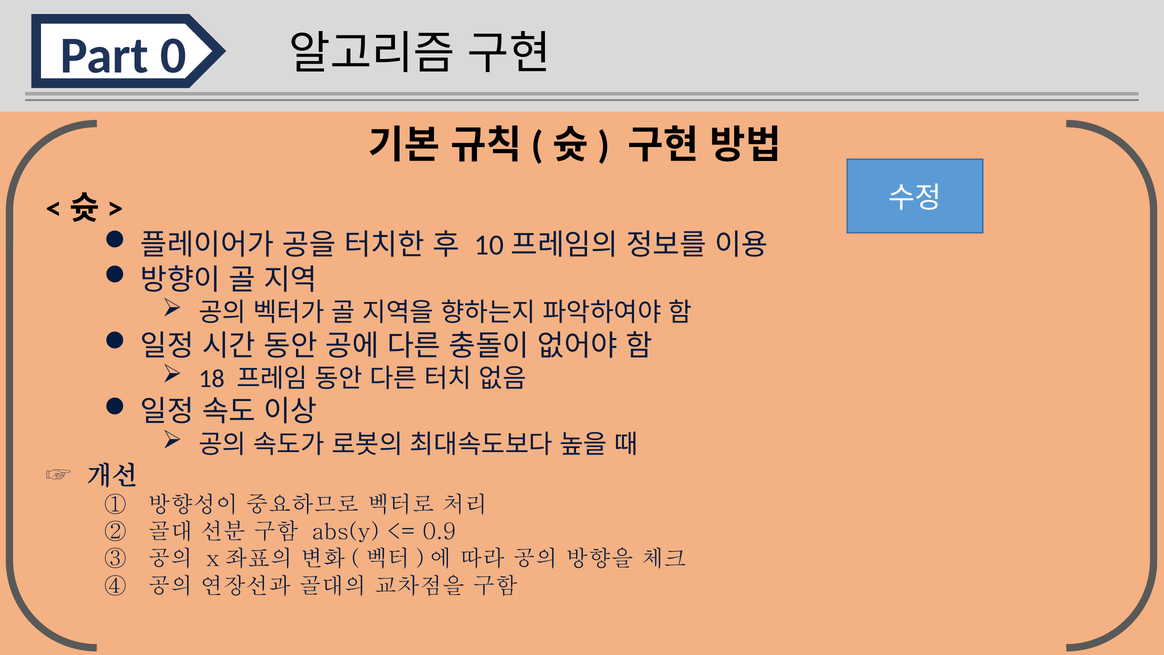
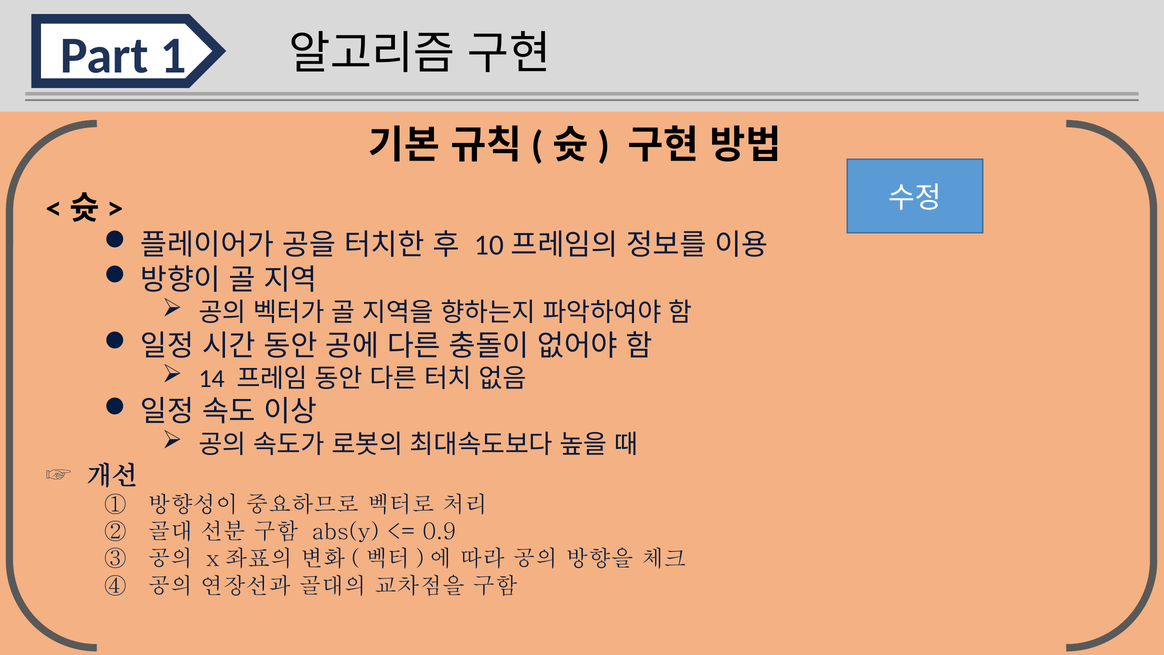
0: 0 -> 1
18: 18 -> 14
